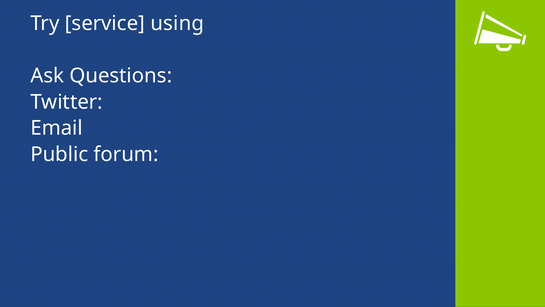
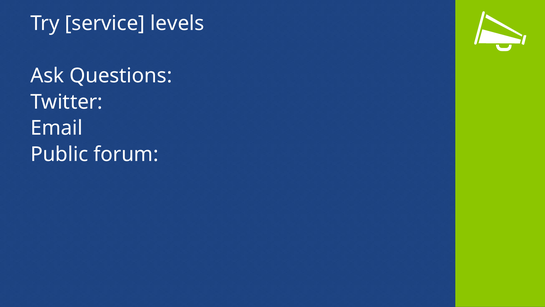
using: using -> levels
